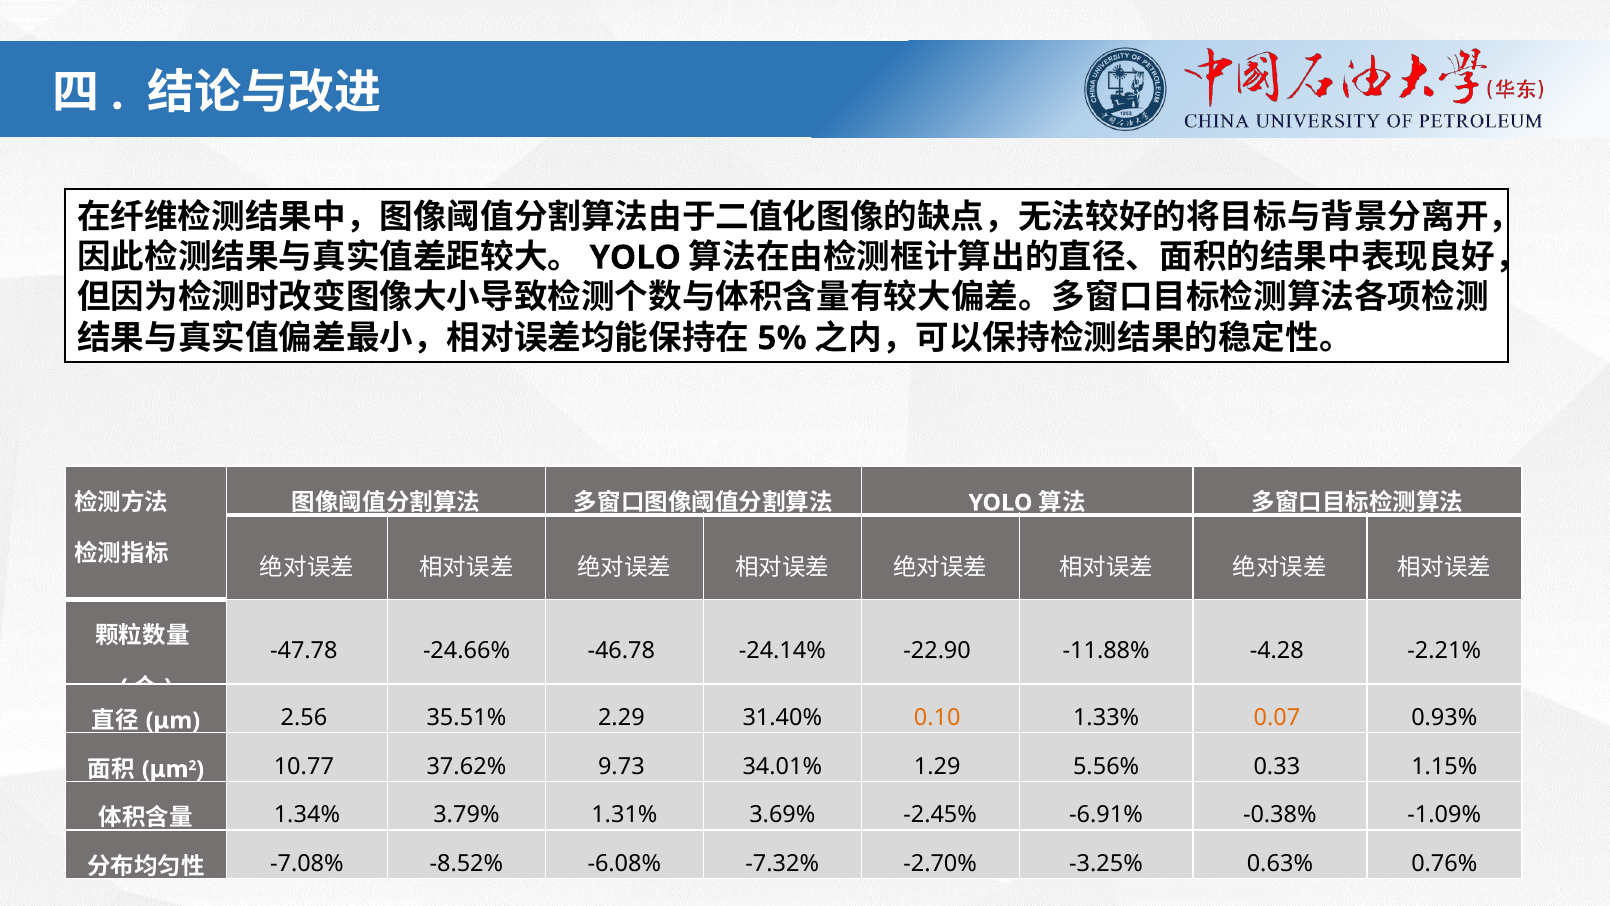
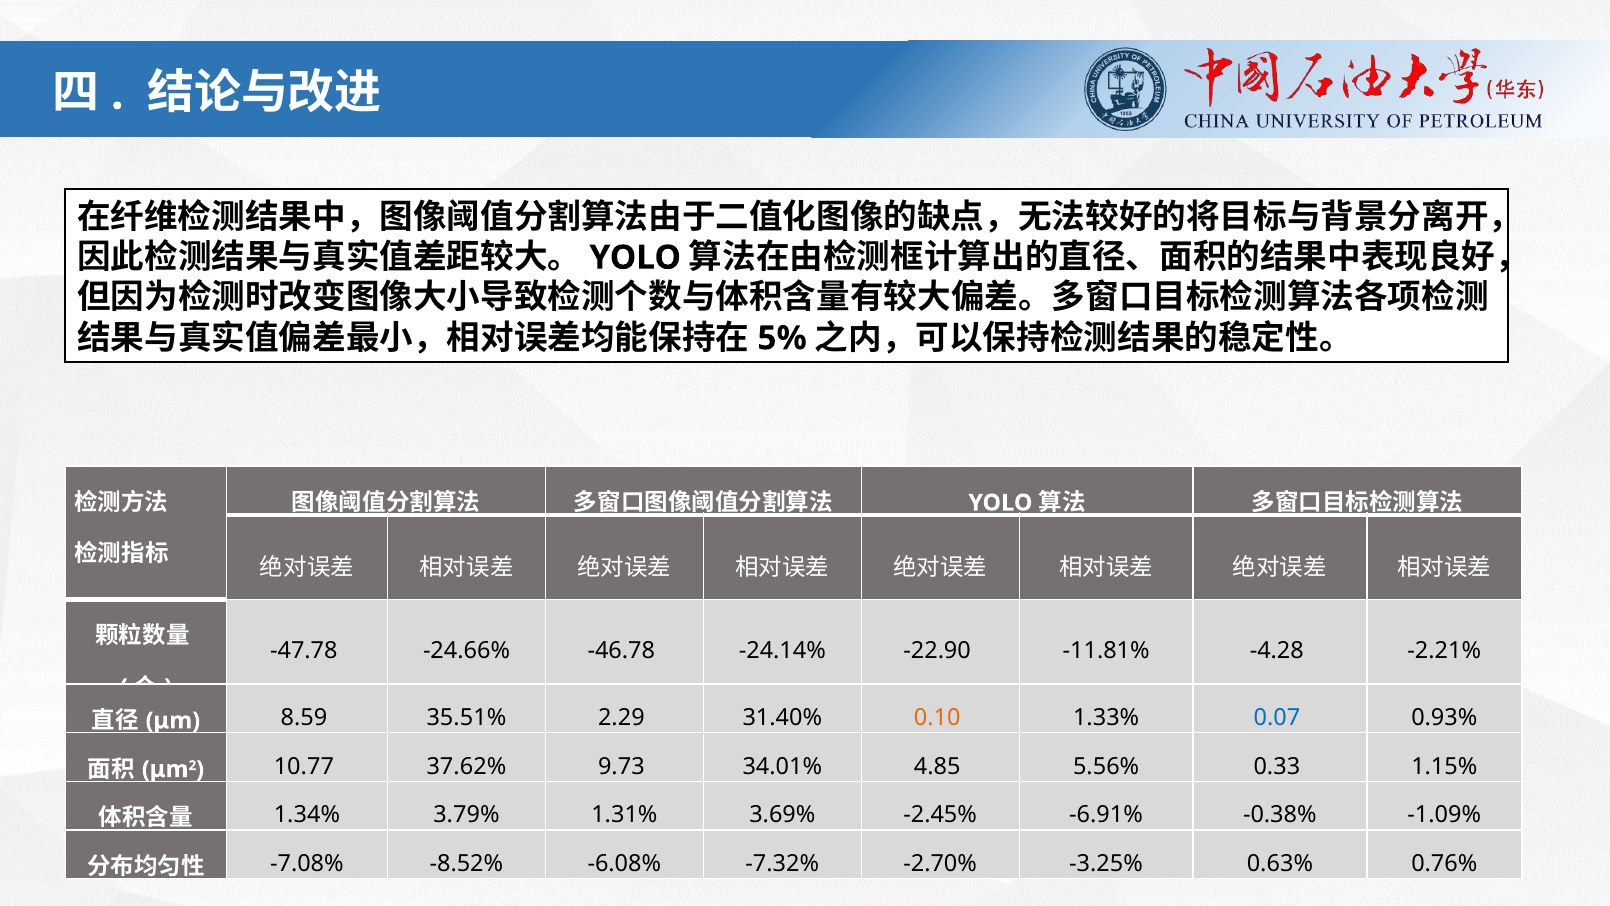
-11.88%: -11.88% -> -11.81%
2.56: 2.56 -> 8.59
0.07 colour: orange -> blue
1.29: 1.29 -> 4.85
